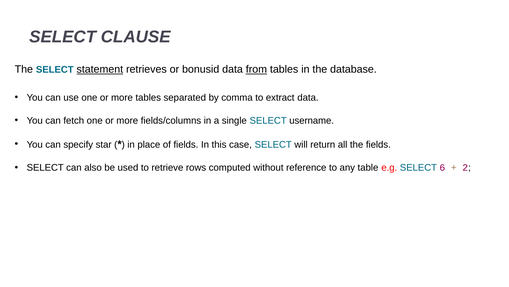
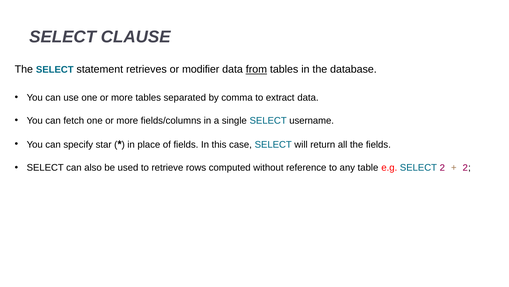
statement underline: present -> none
bonusid: bonusid -> modifier
SELECT 6: 6 -> 2
